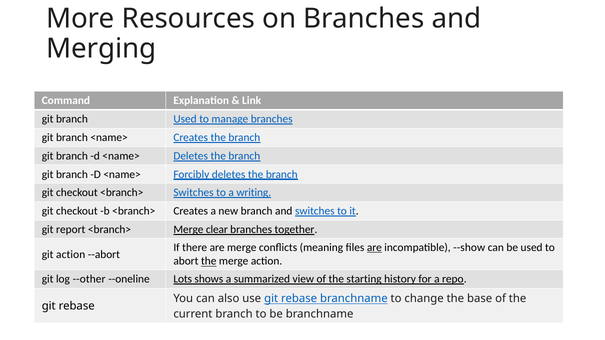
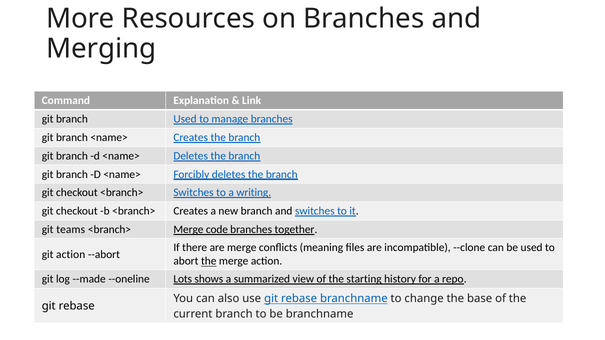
report: report -> teams
clear: clear -> code
are at (374, 248) underline: present -> none
--show: --show -> --clone
--other: --other -> --made
